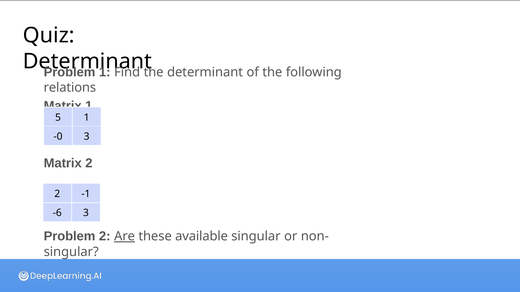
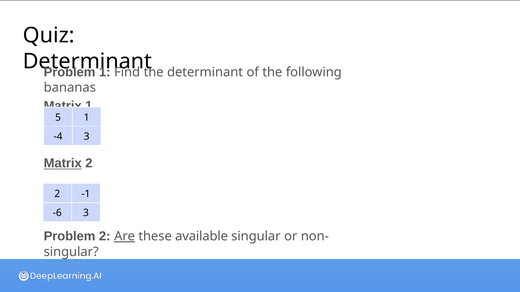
relations: relations -> bananas
-0: -0 -> -4
Matrix at (63, 164) underline: none -> present
